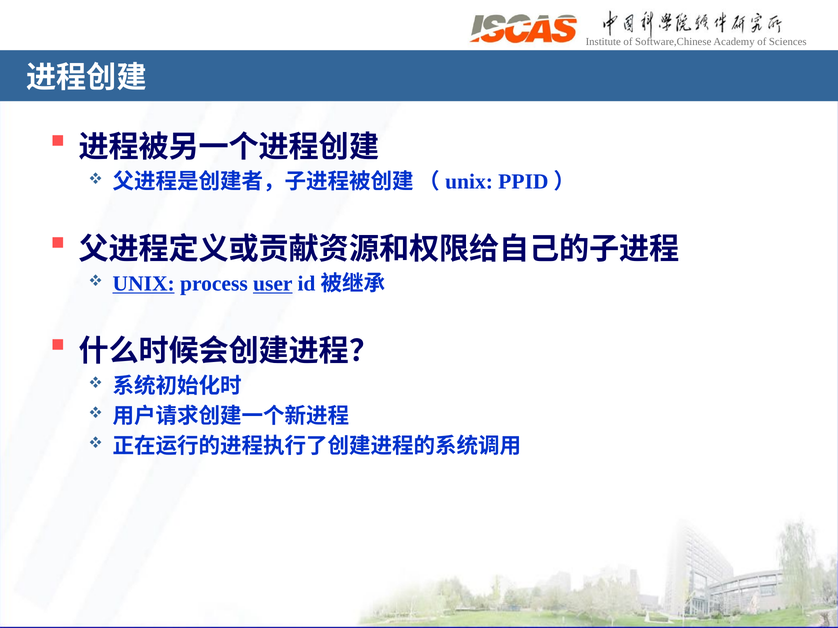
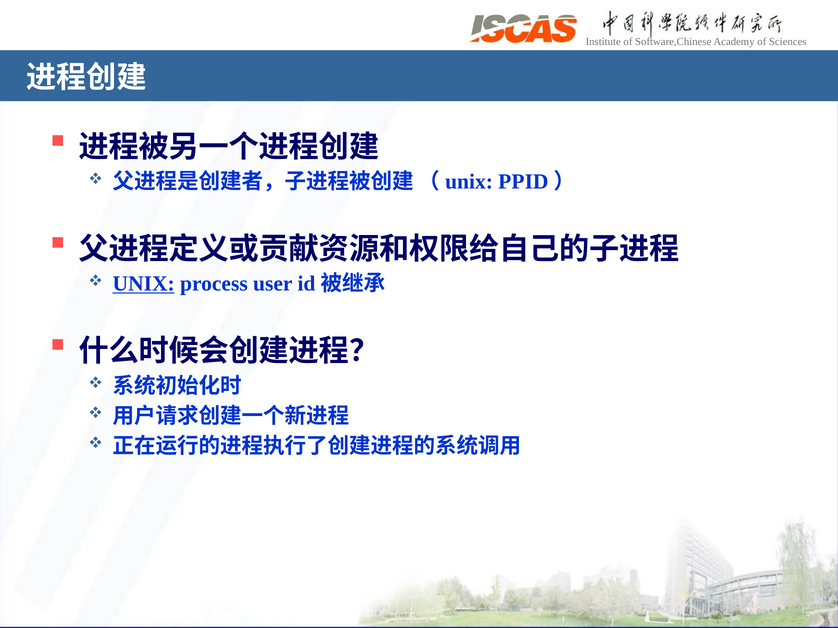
user underline: present -> none
